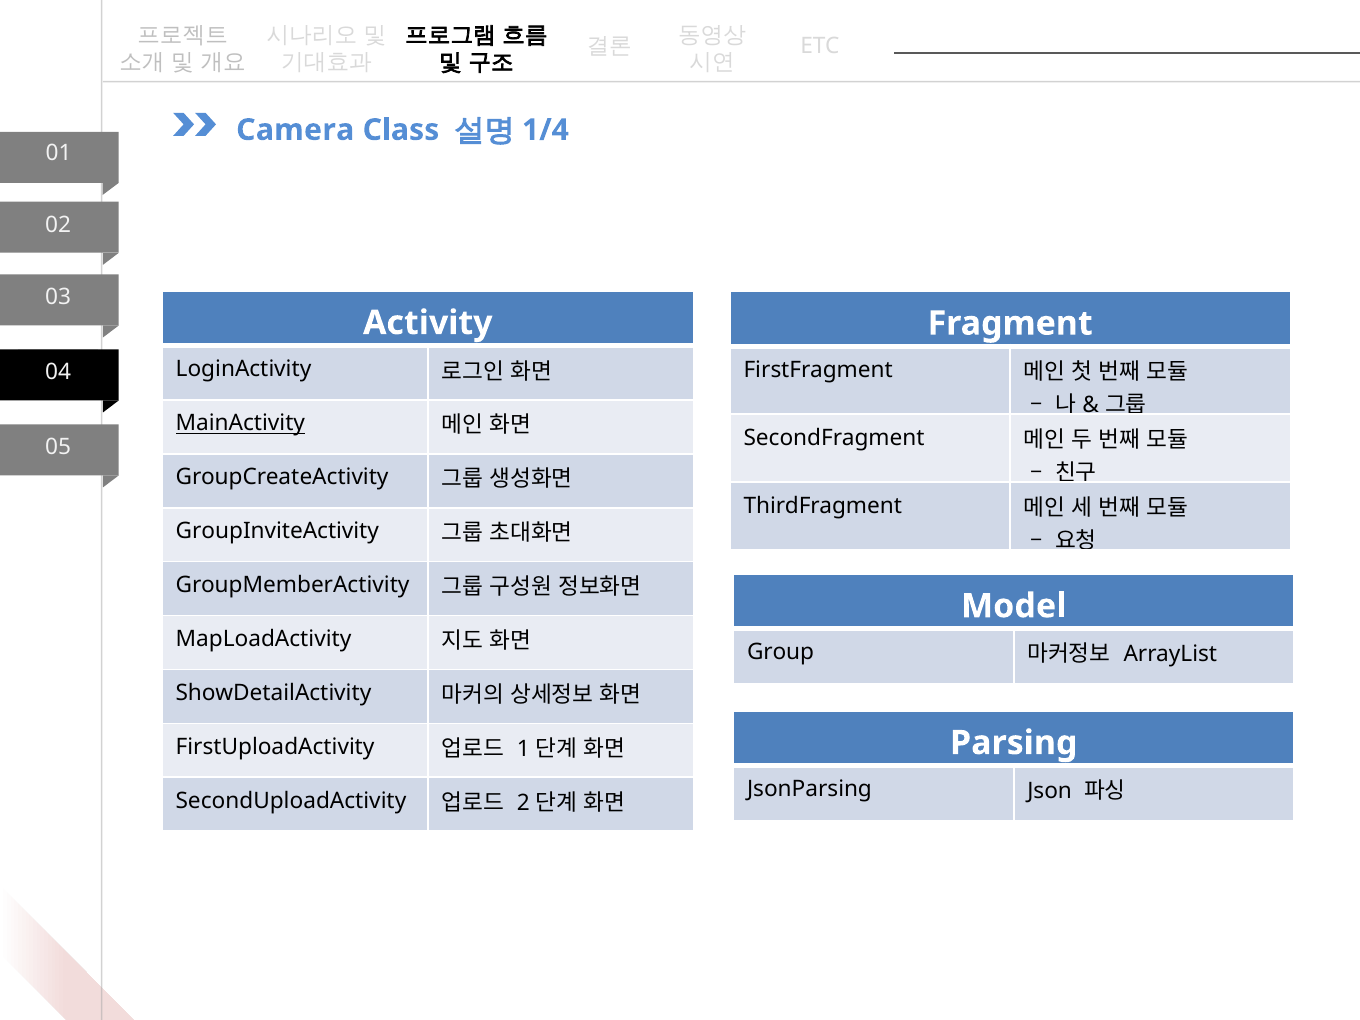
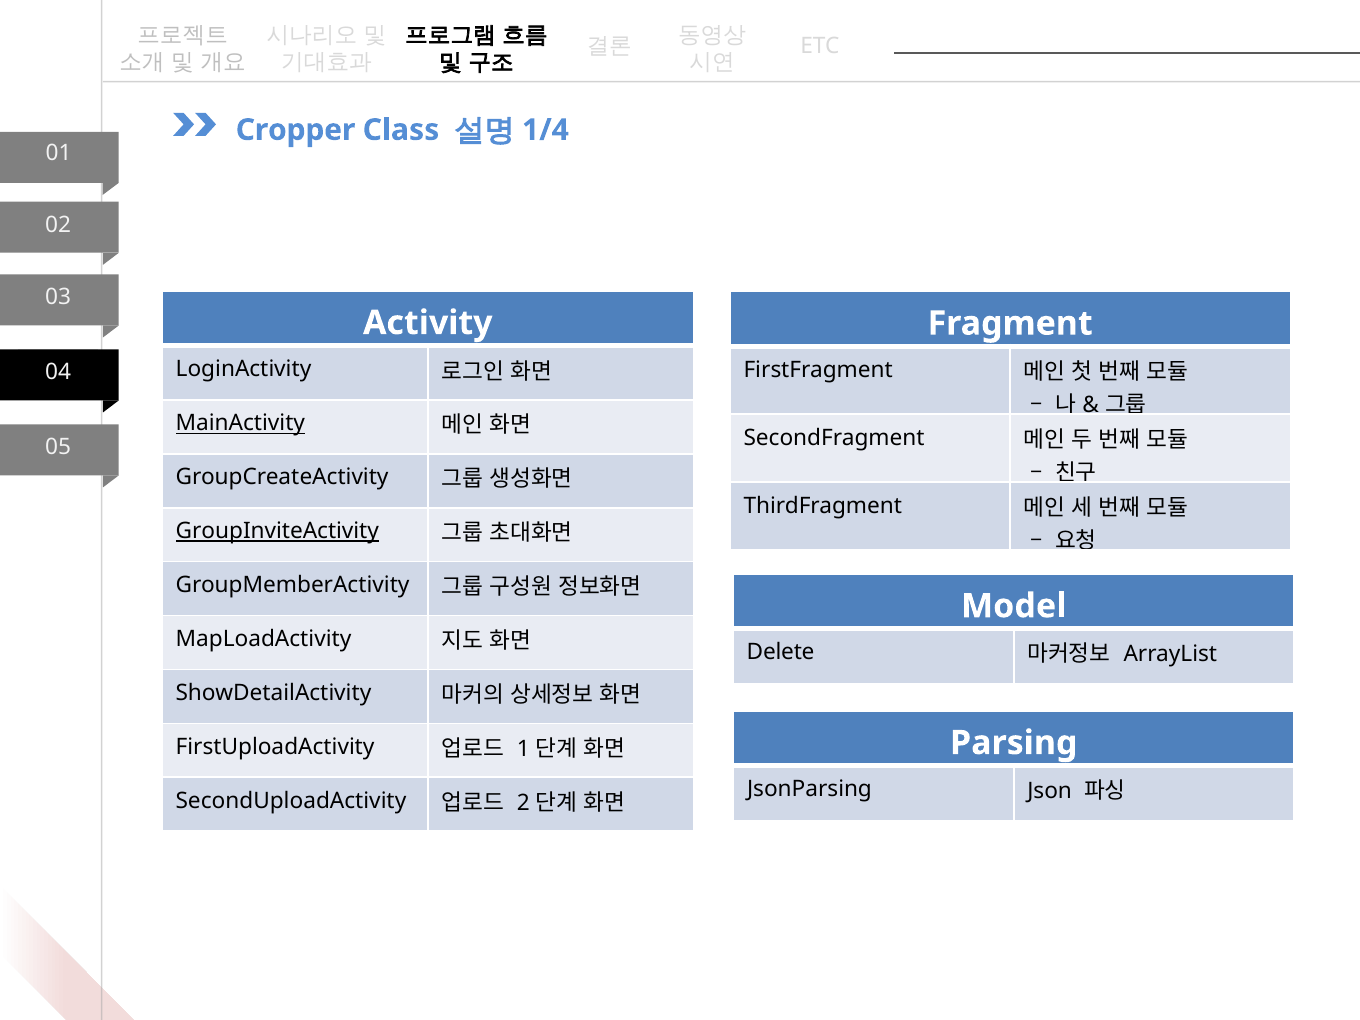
Camera: Camera -> Cropper
GroupInviteActivity underline: none -> present
Group: Group -> Delete
